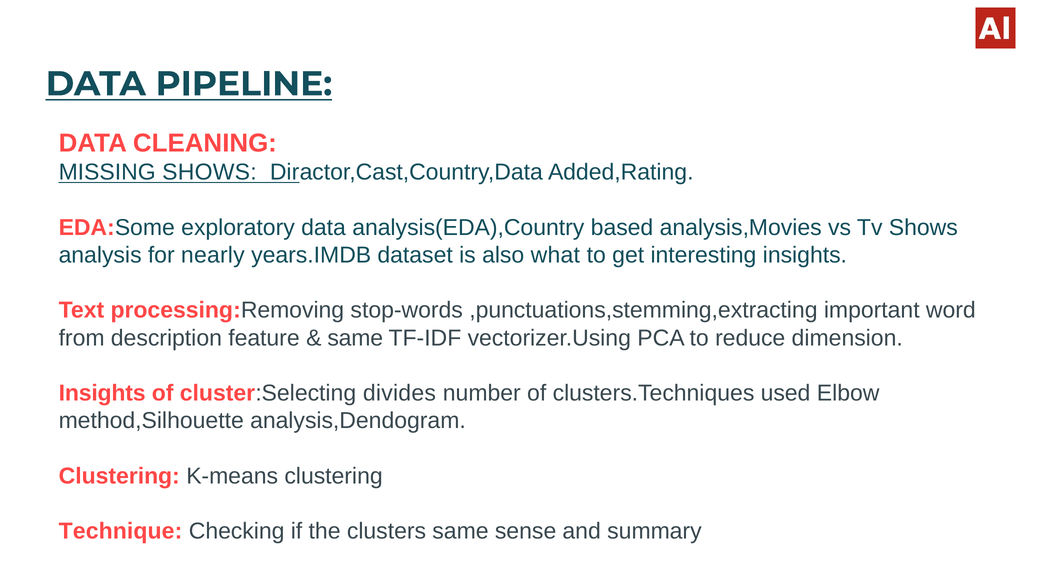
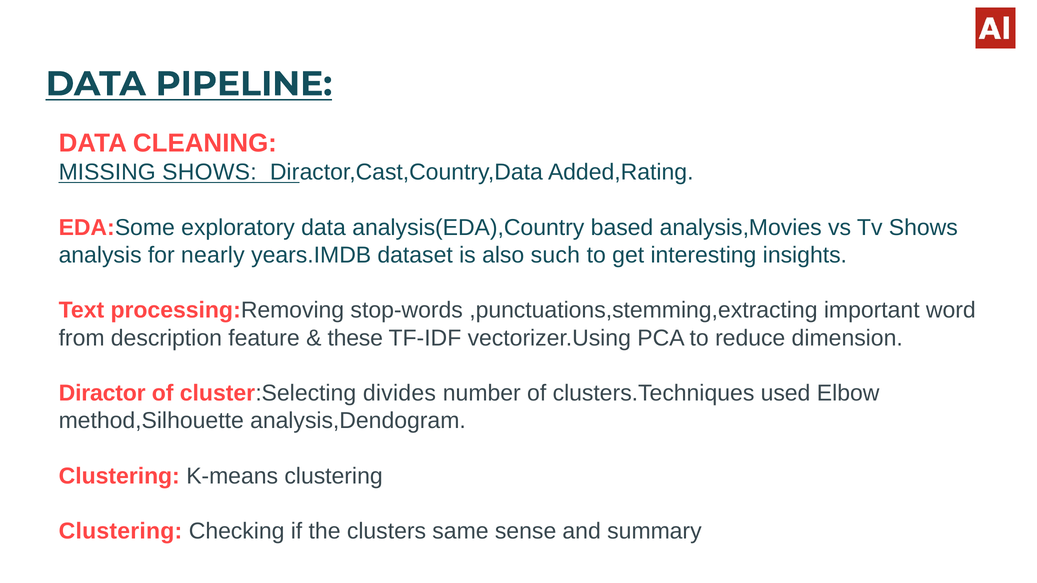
what: what -> such
same at (355, 338): same -> these
Insights at (102, 393): Insights -> Diractor
Technique at (121, 532): Technique -> Clustering
